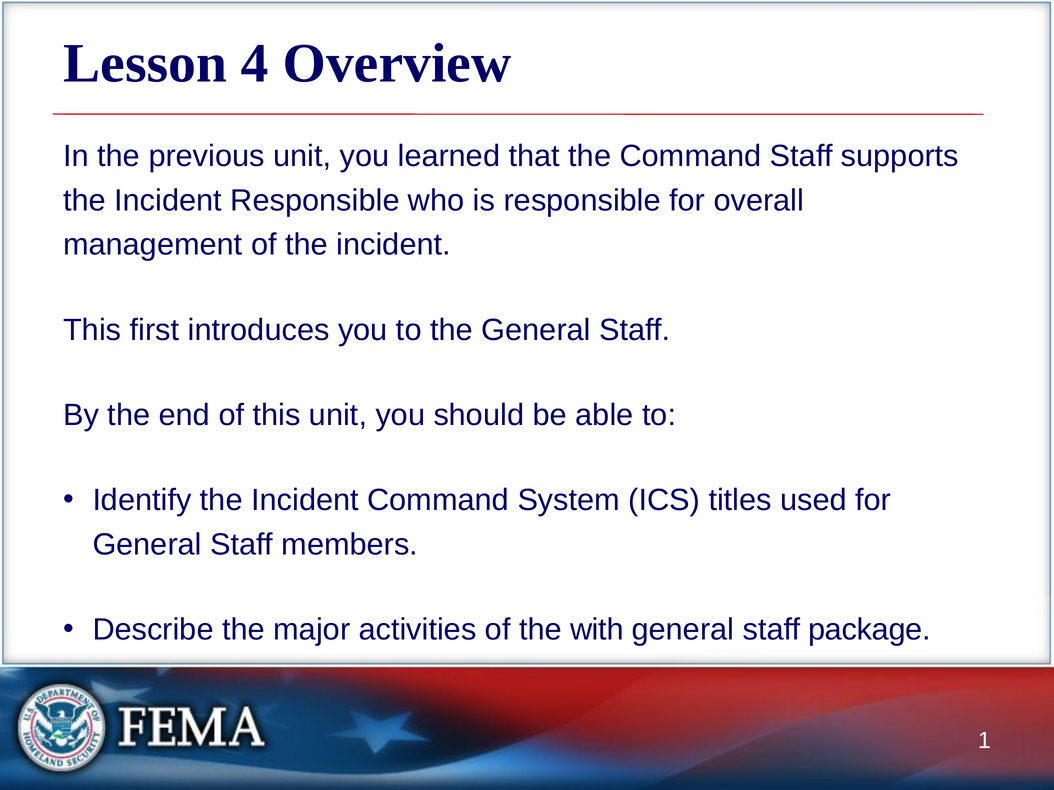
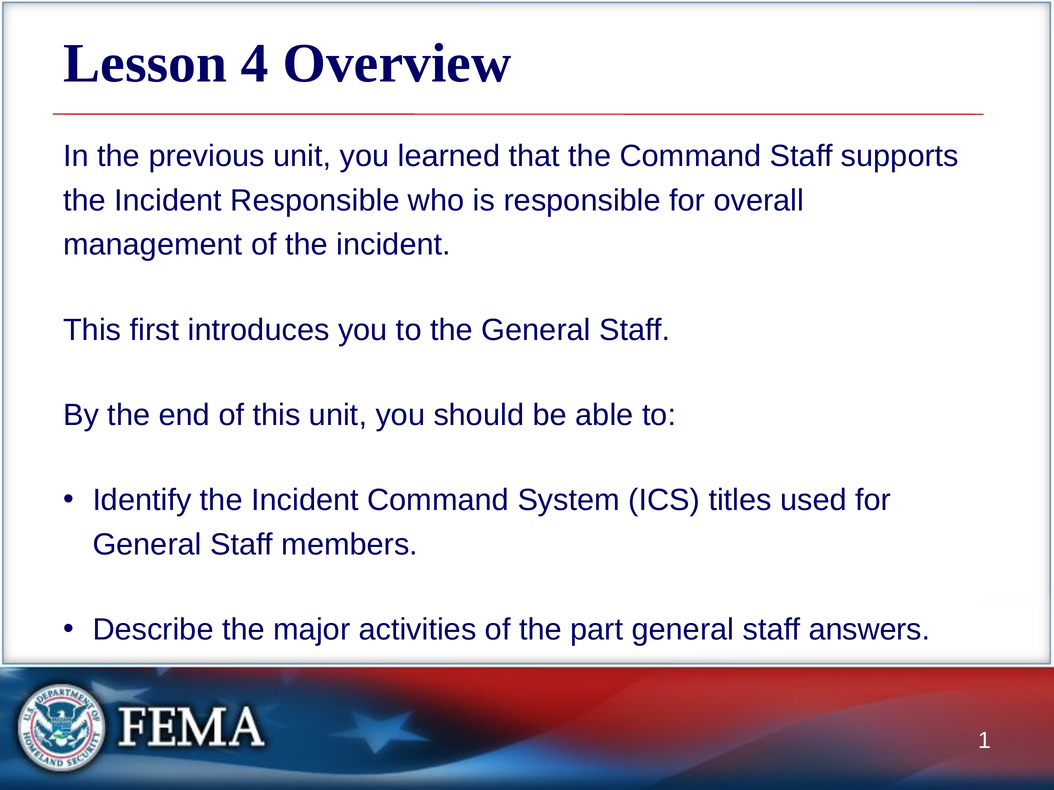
with: with -> part
package: package -> answers
